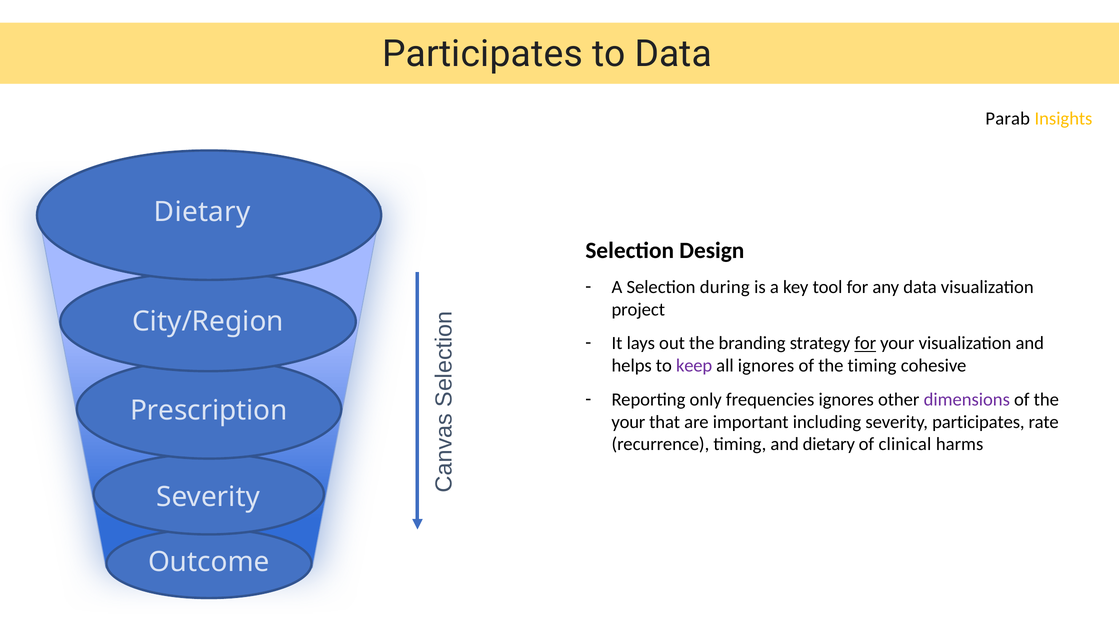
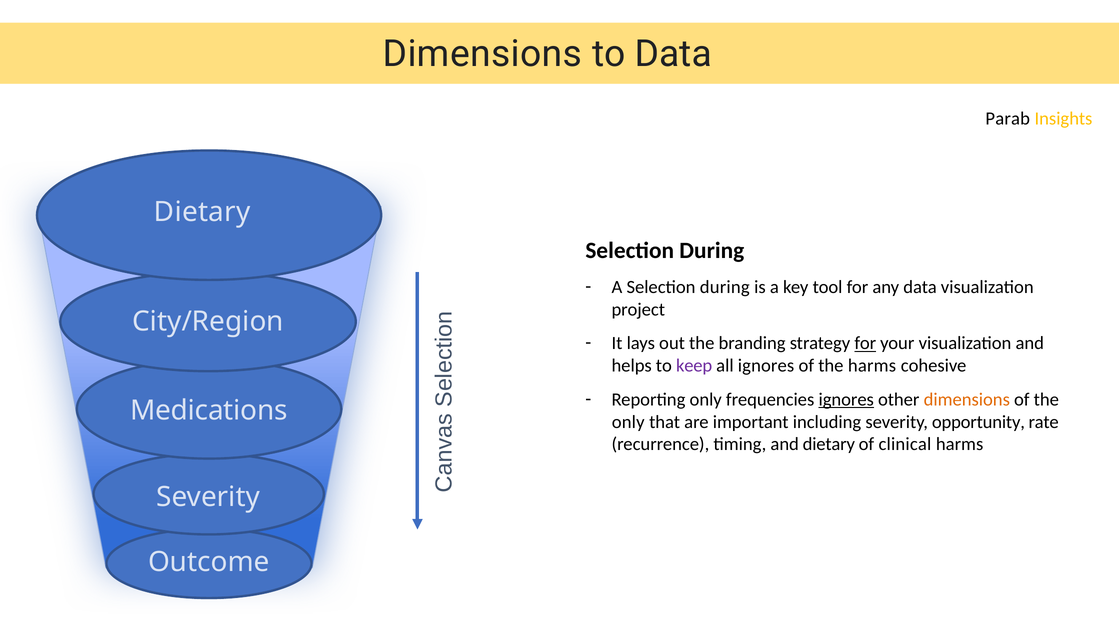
Participates at (482, 54): Participates -> Dimensions
Design at (712, 251): Design -> During
the timing: timing -> harms
ignores at (846, 400) underline: none -> present
dimensions at (967, 400) colour: purple -> orange
Prescription: Prescription -> Medications
your at (628, 422): your -> only
severity participates: participates -> opportunity
